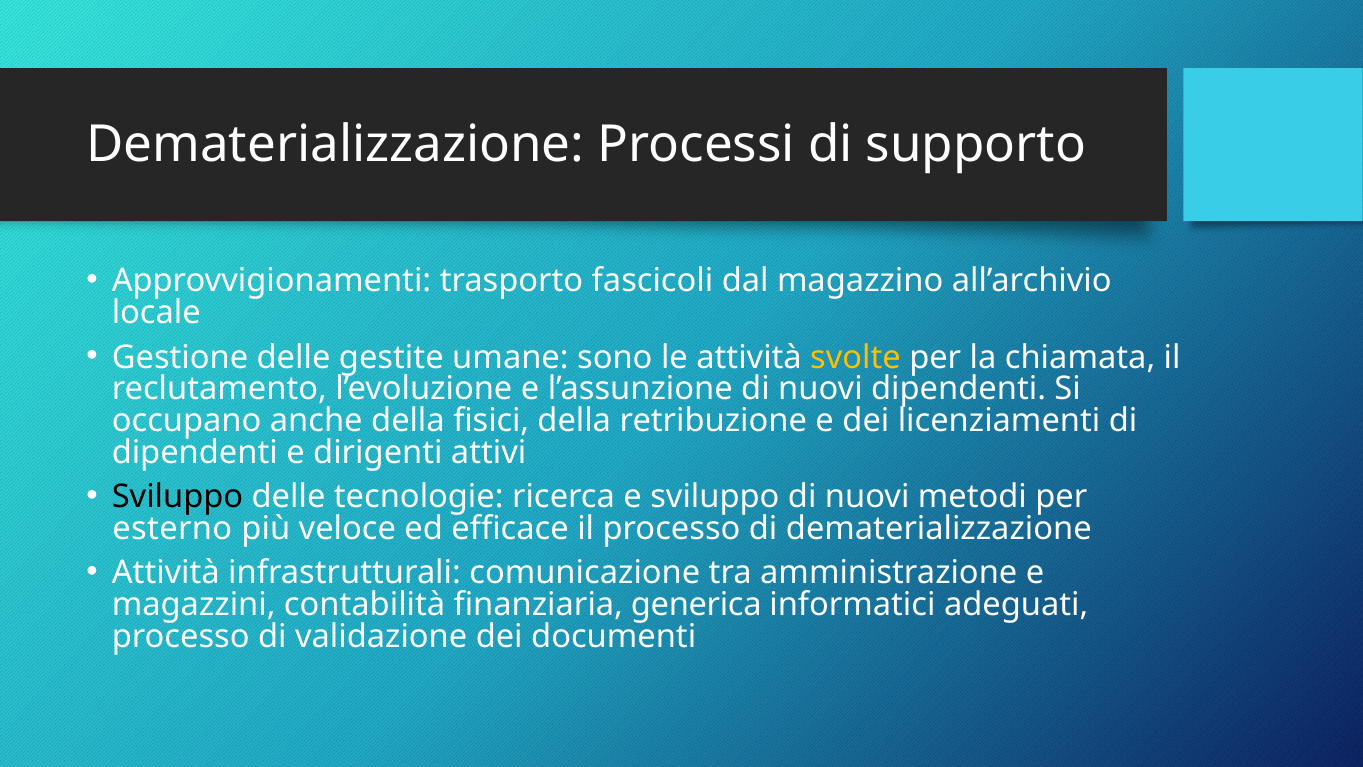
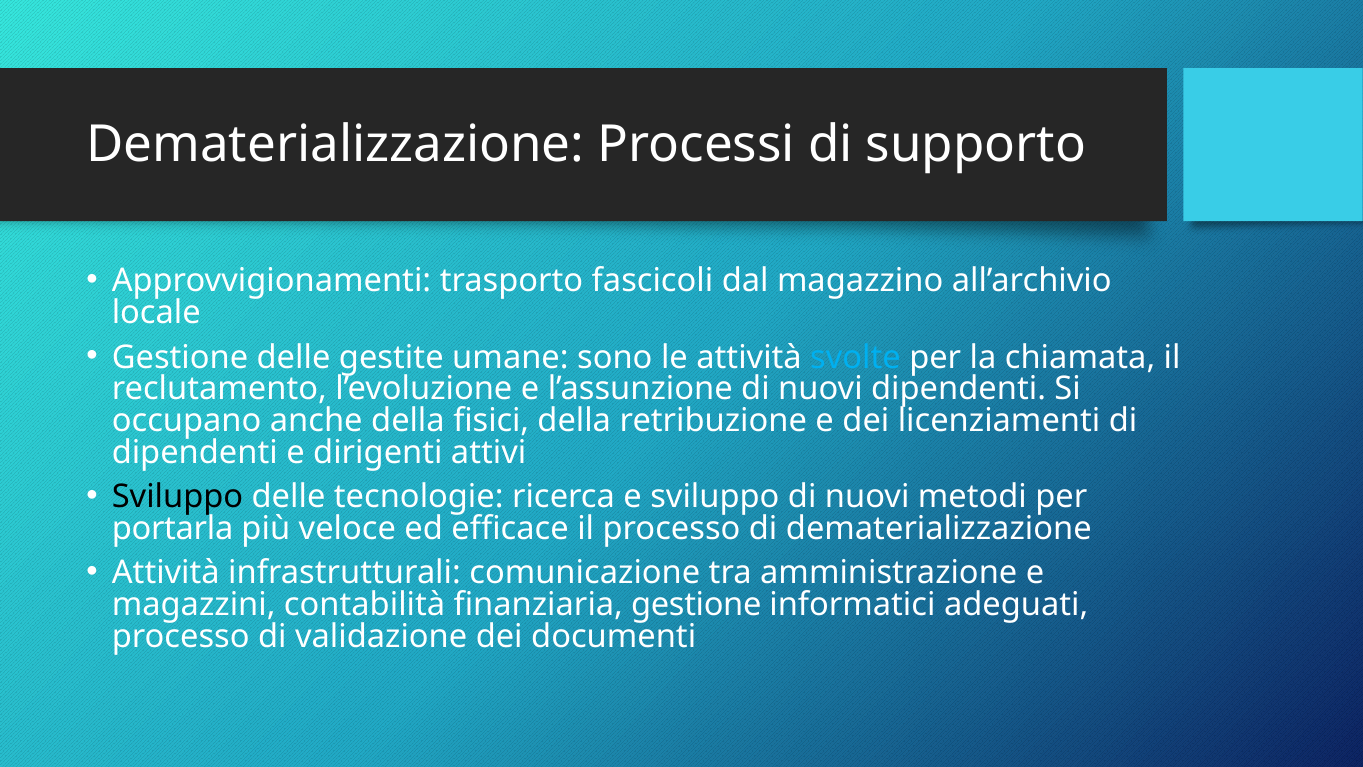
svolte colour: yellow -> light blue
esterno: esterno -> portarla
finanziaria generica: generica -> gestione
